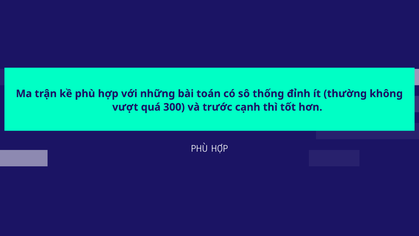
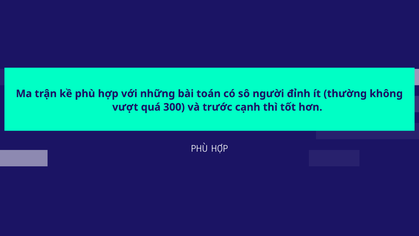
thống: thống -> người
